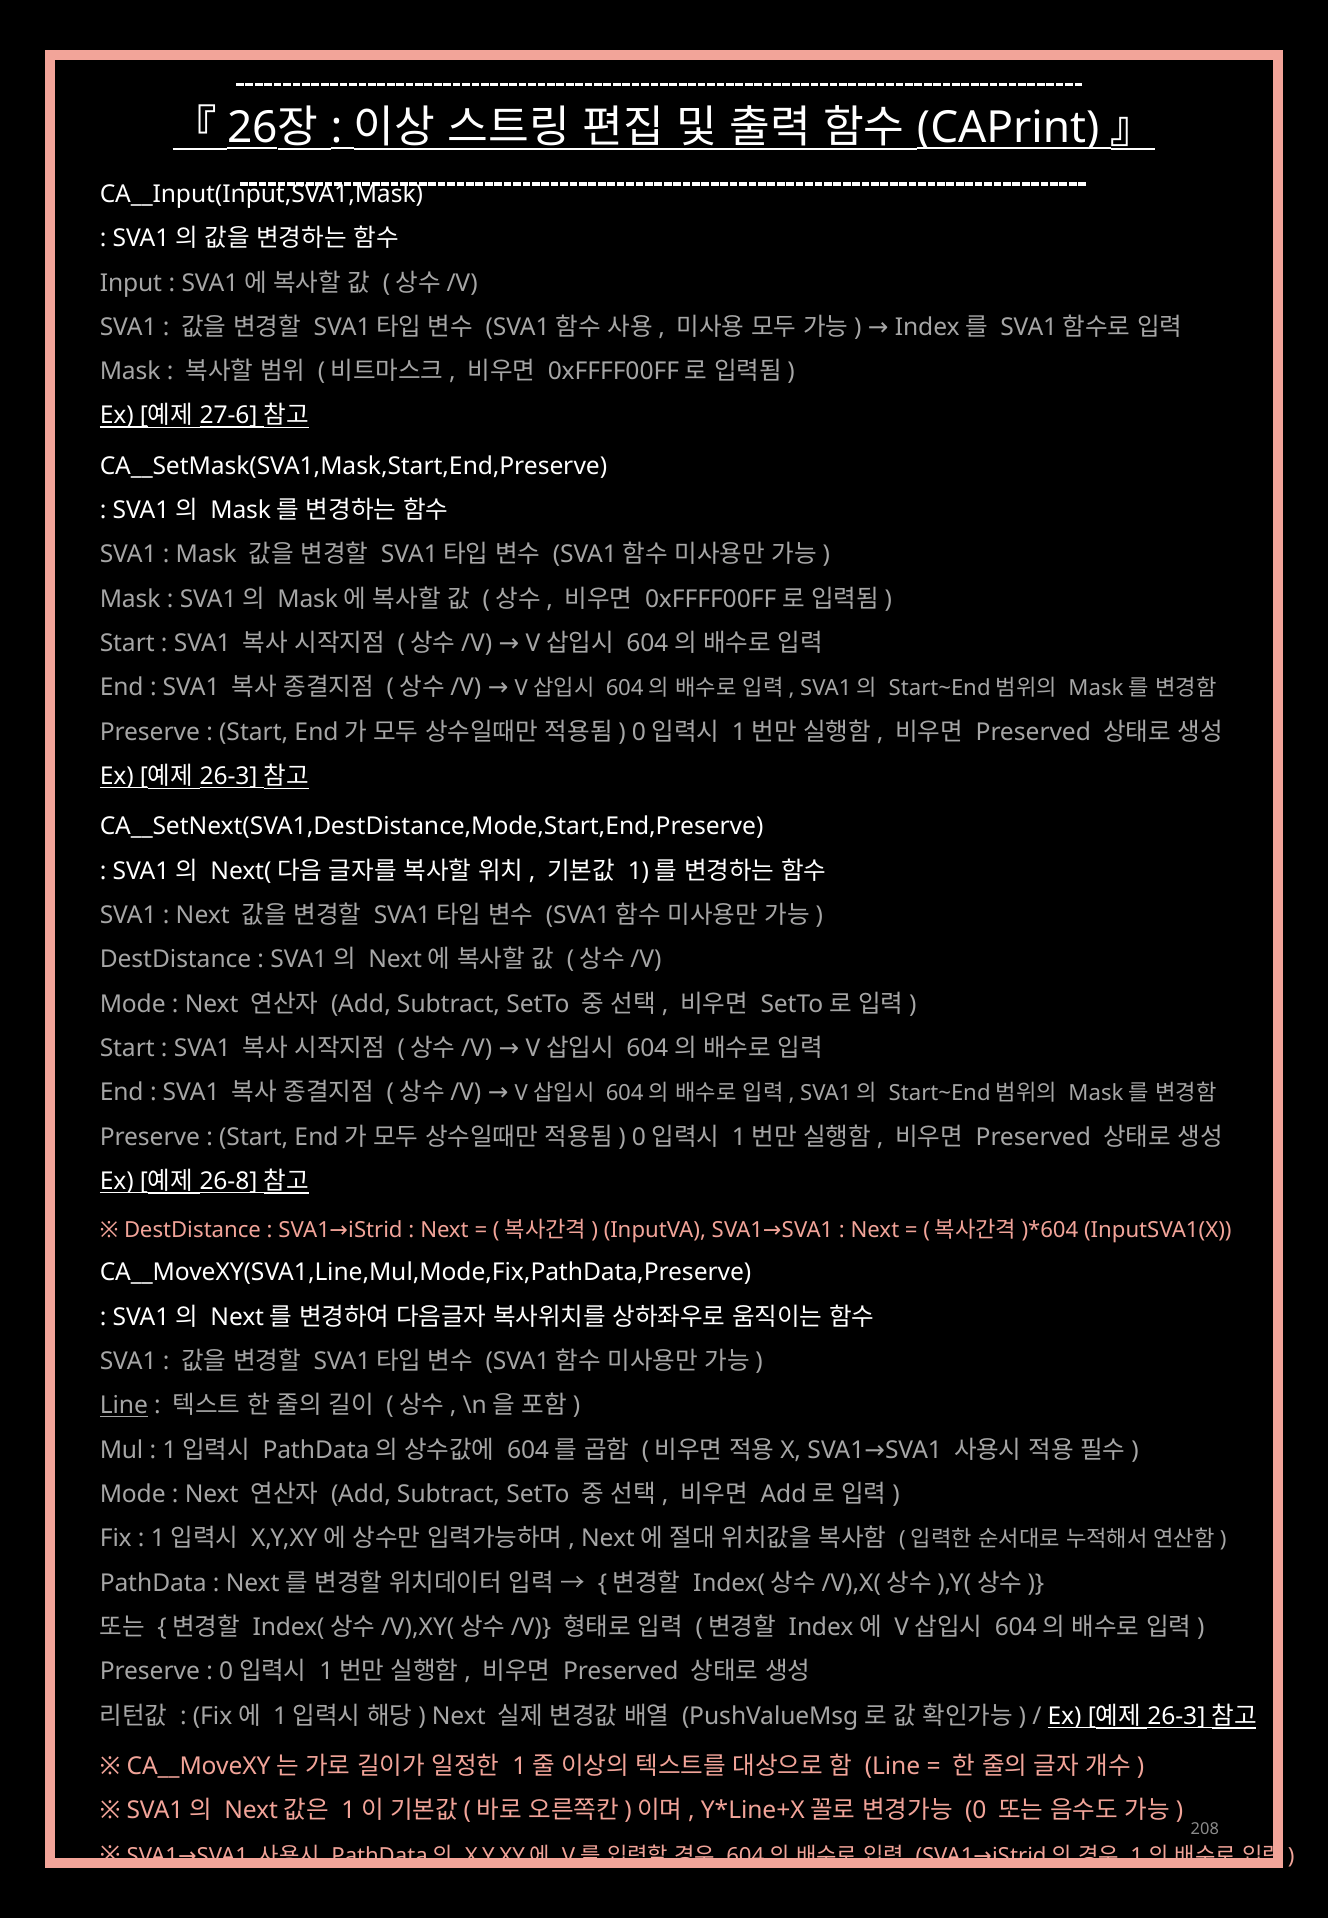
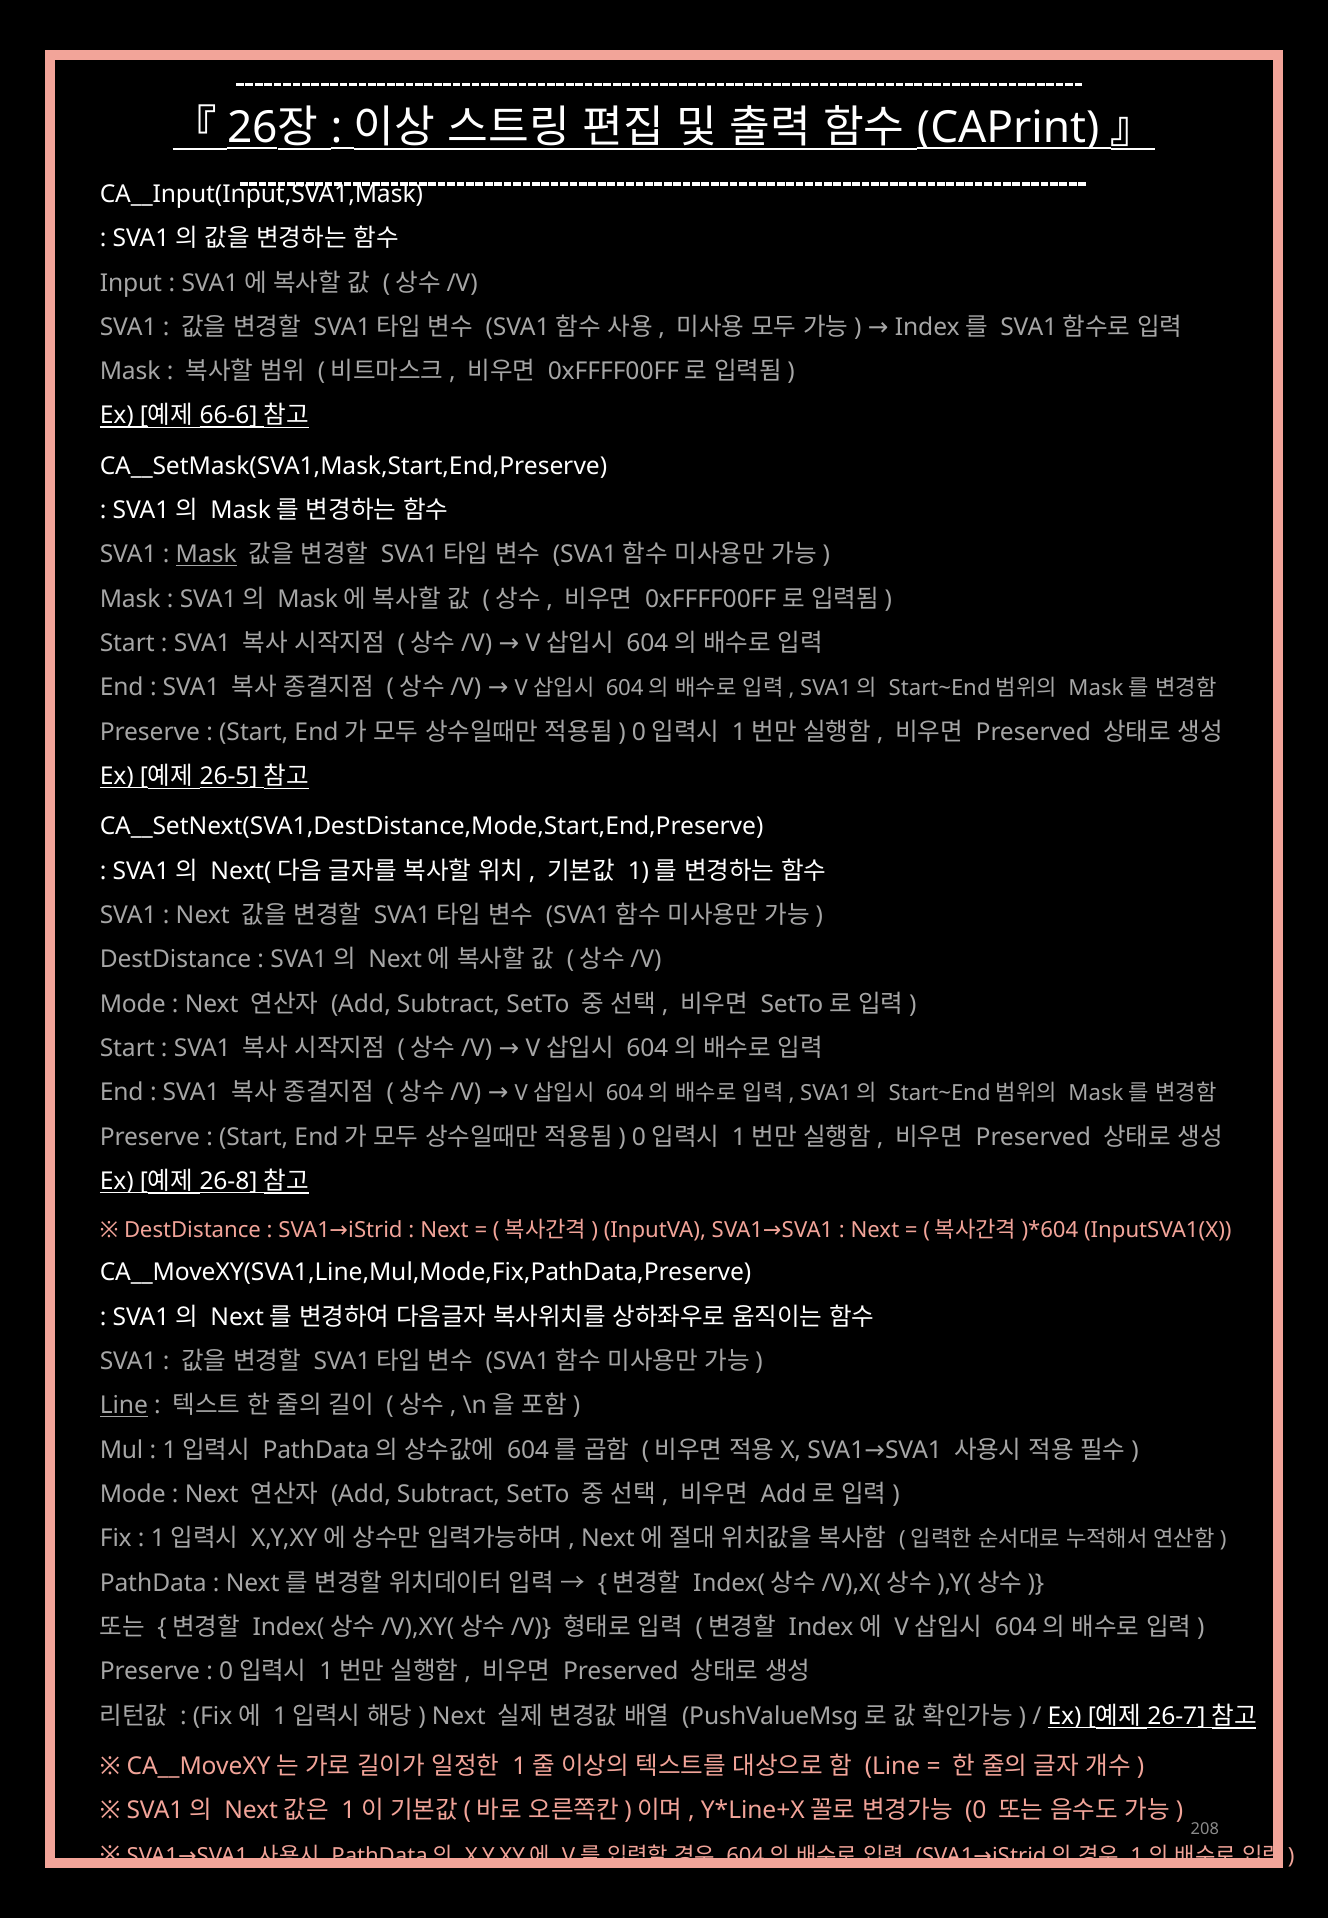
27-6: 27-6 -> 66-6
Mask at (206, 555) underline: none -> present
26-3 at (229, 776): 26-3 -> 26-5
26-3 at (1176, 1716): 26-3 -> 26-7
